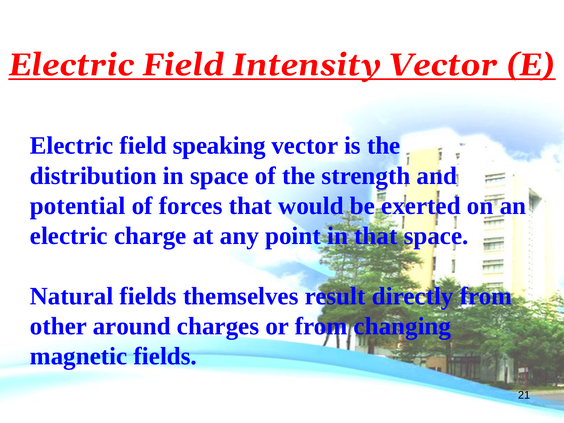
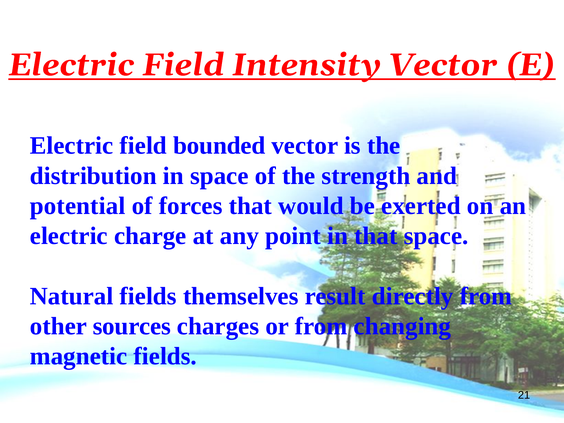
speaking: speaking -> bounded
around: around -> sources
